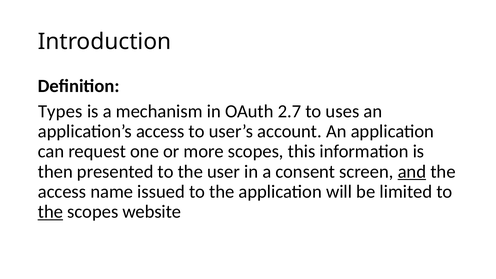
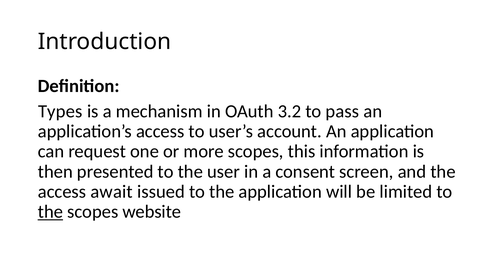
2.7: 2.7 -> 3.2
uses: uses -> pass
and underline: present -> none
name: name -> await
